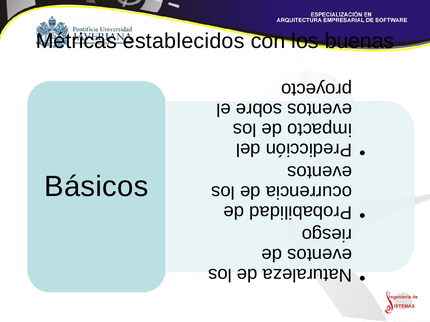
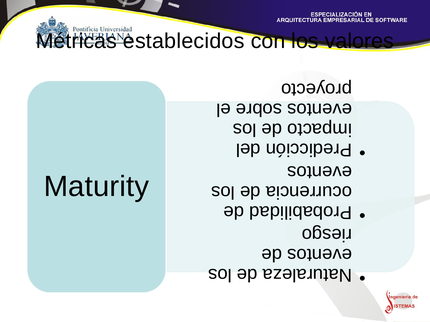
buenas: buenas -> valores
Básicos: Básicos -> Maturity
